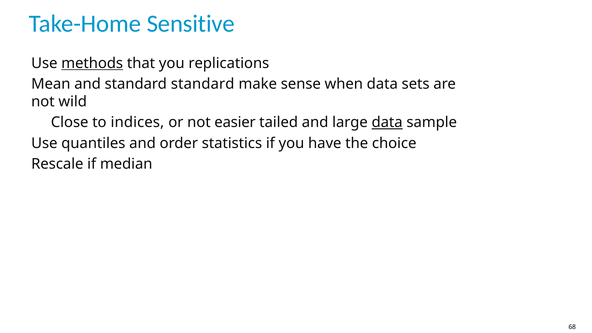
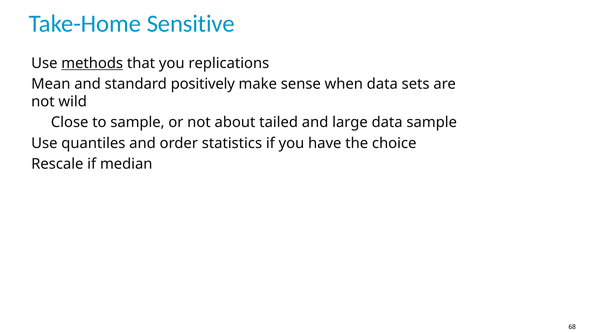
standard standard: standard -> positively
to indices: indices -> sample
easier: easier -> about
data at (387, 122) underline: present -> none
